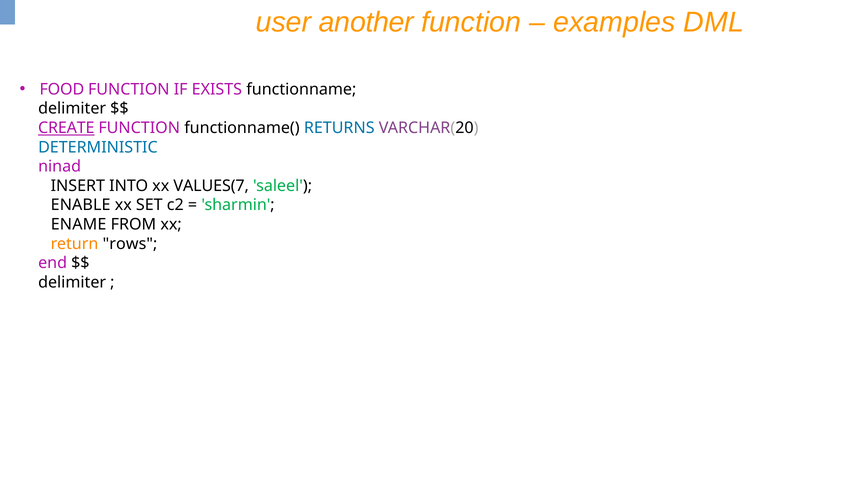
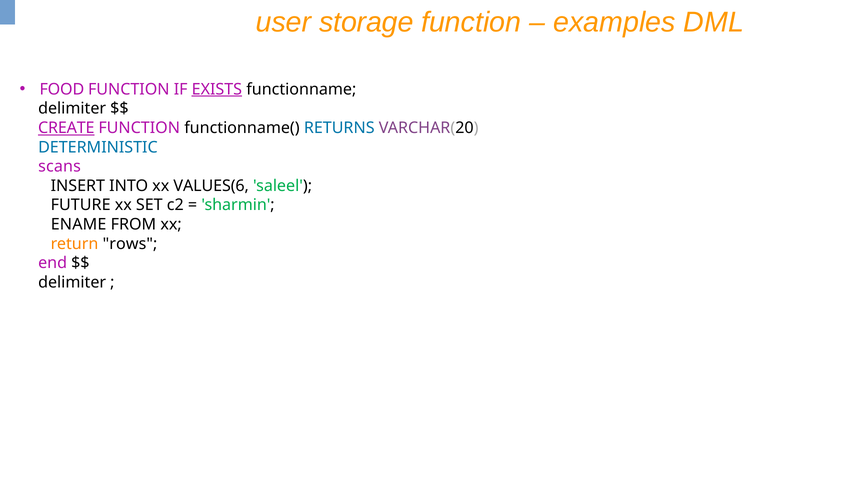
another: another -> storage
EXISTS underline: none -> present
ninad: ninad -> scans
VALUES(7: VALUES(7 -> VALUES(6
ENABLE: ENABLE -> FUTURE
